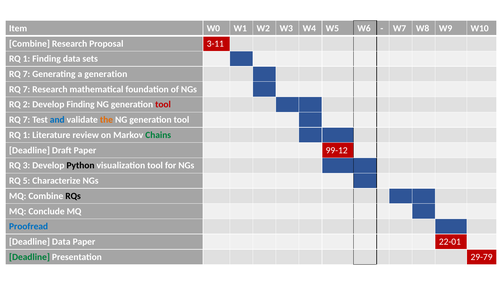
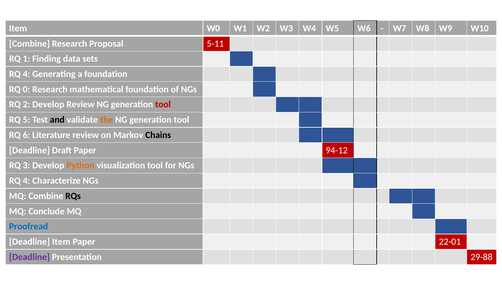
3-11: 3-11 -> 5-11
7 at (26, 74): 7 -> 4
a generation: generation -> foundation
7 at (26, 89): 7 -> 0
Develop Finding: Finding -> Review
7 at (26, 120): 7 -> 5
and colour: blue -> black
1 at (26, 135): 1 -> 6
Chains colour: green -> black
99-12: 99-12 -> 94-12
Python colour: black -> orange
5 at (26, 181): 5 -> 4
Deadline Data: Data -> Item
Deadline at (29, 257) colour: green -> purple
29-79: 29-79 -> 29-88
